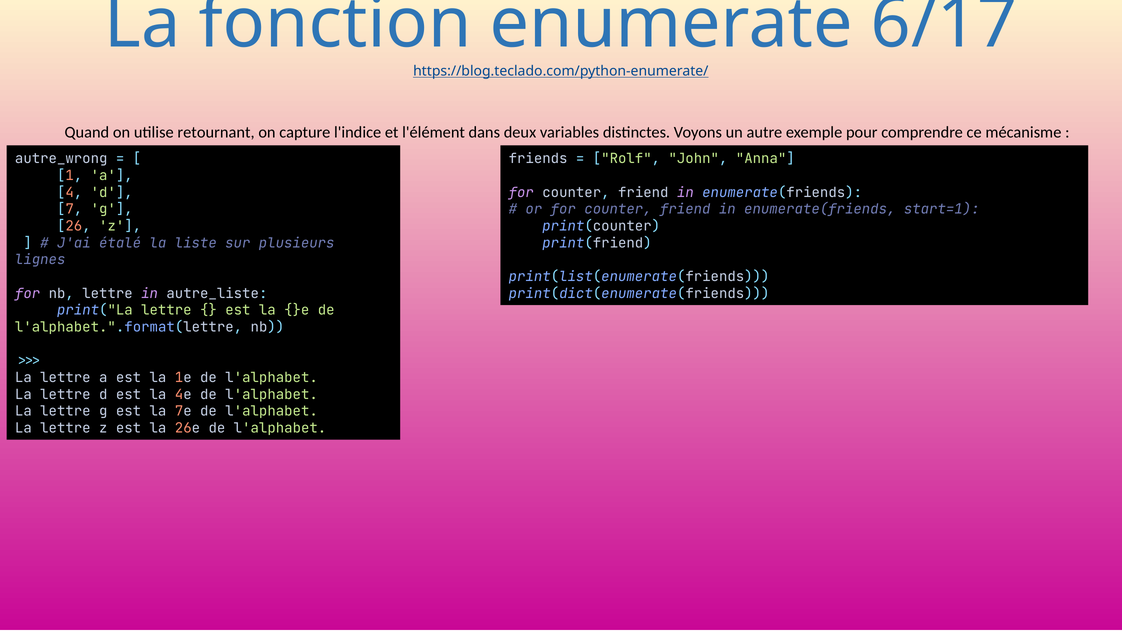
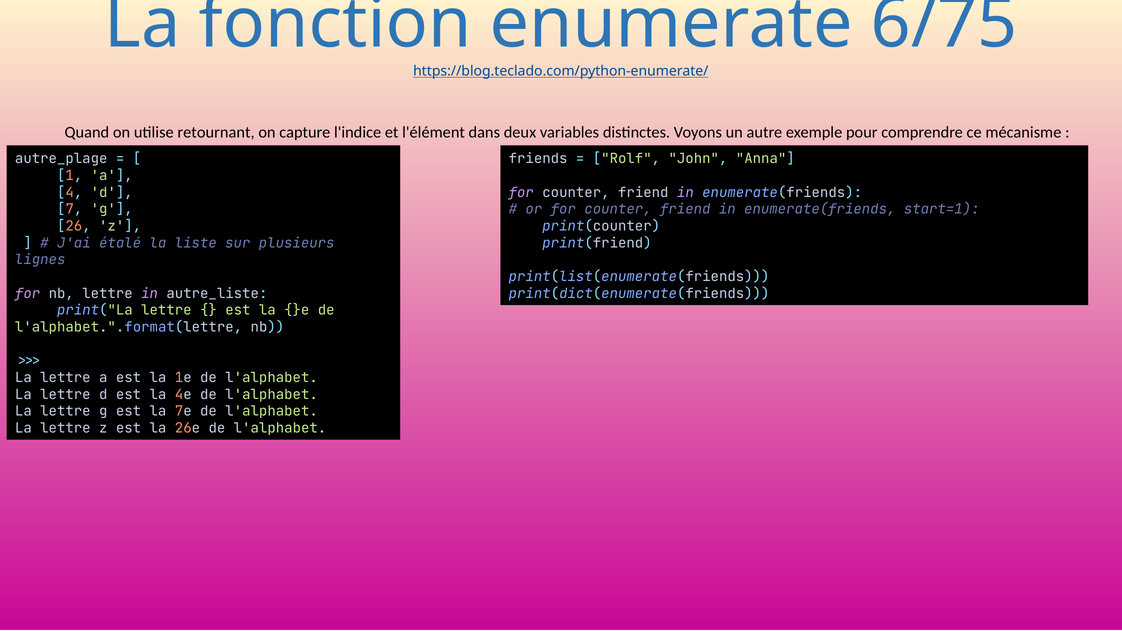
6/17: 6/17 -> 6/75
autre_wrong: autre_wrong -> autre_plage
